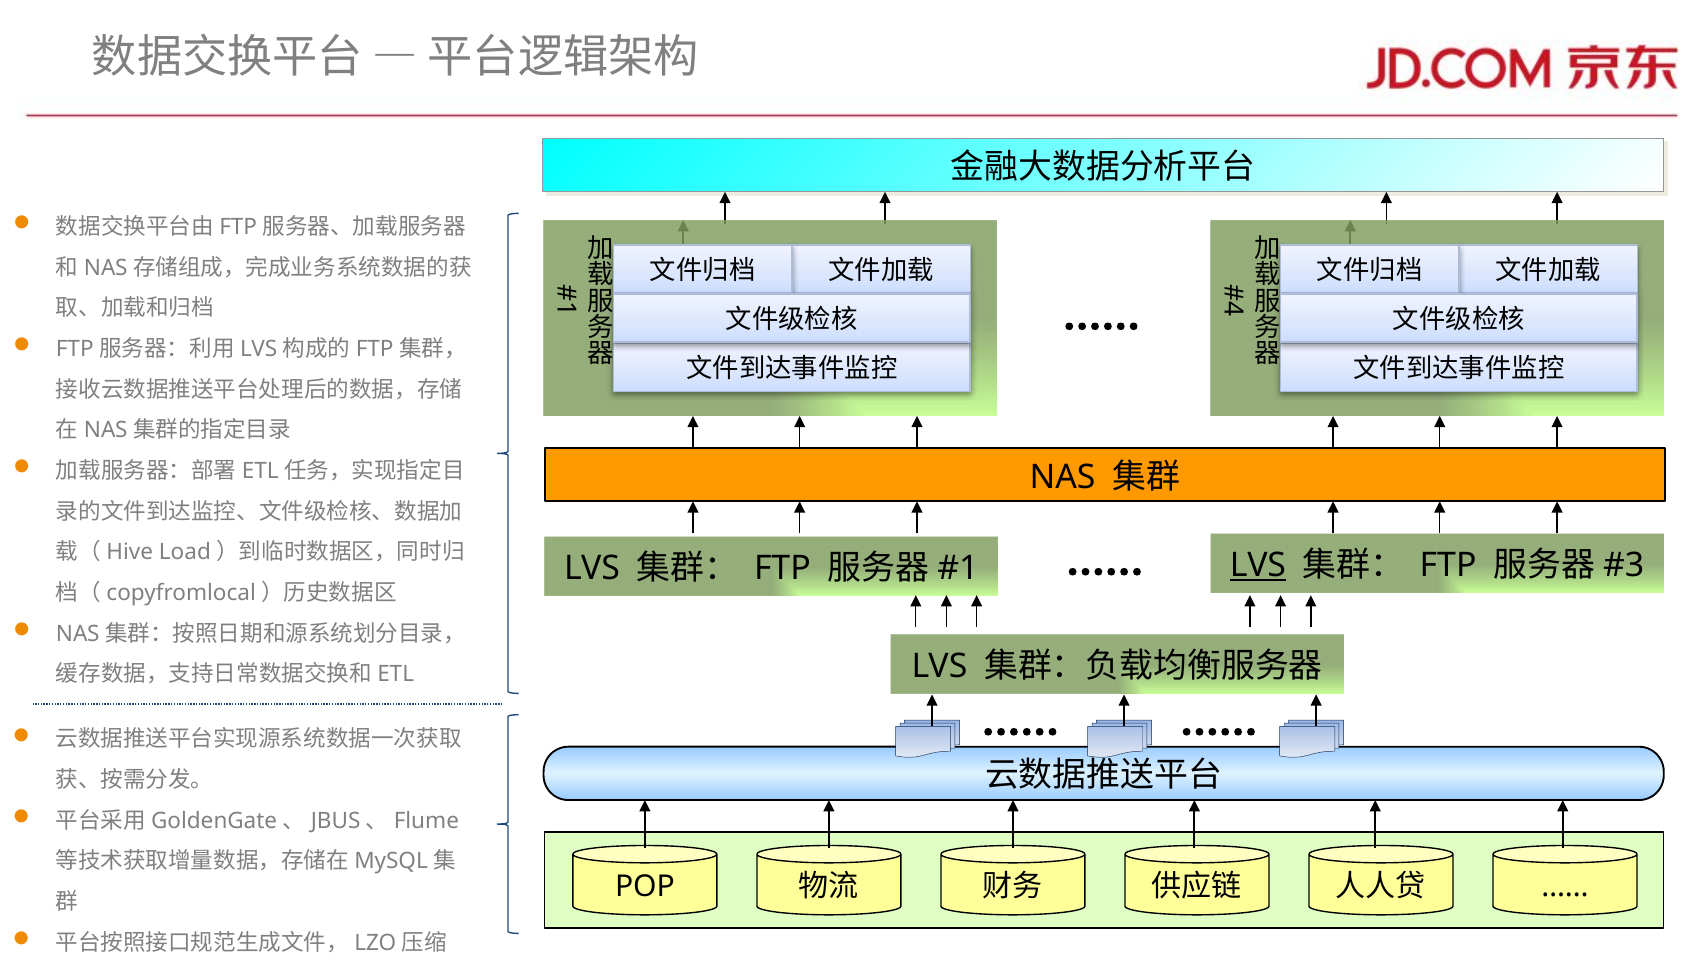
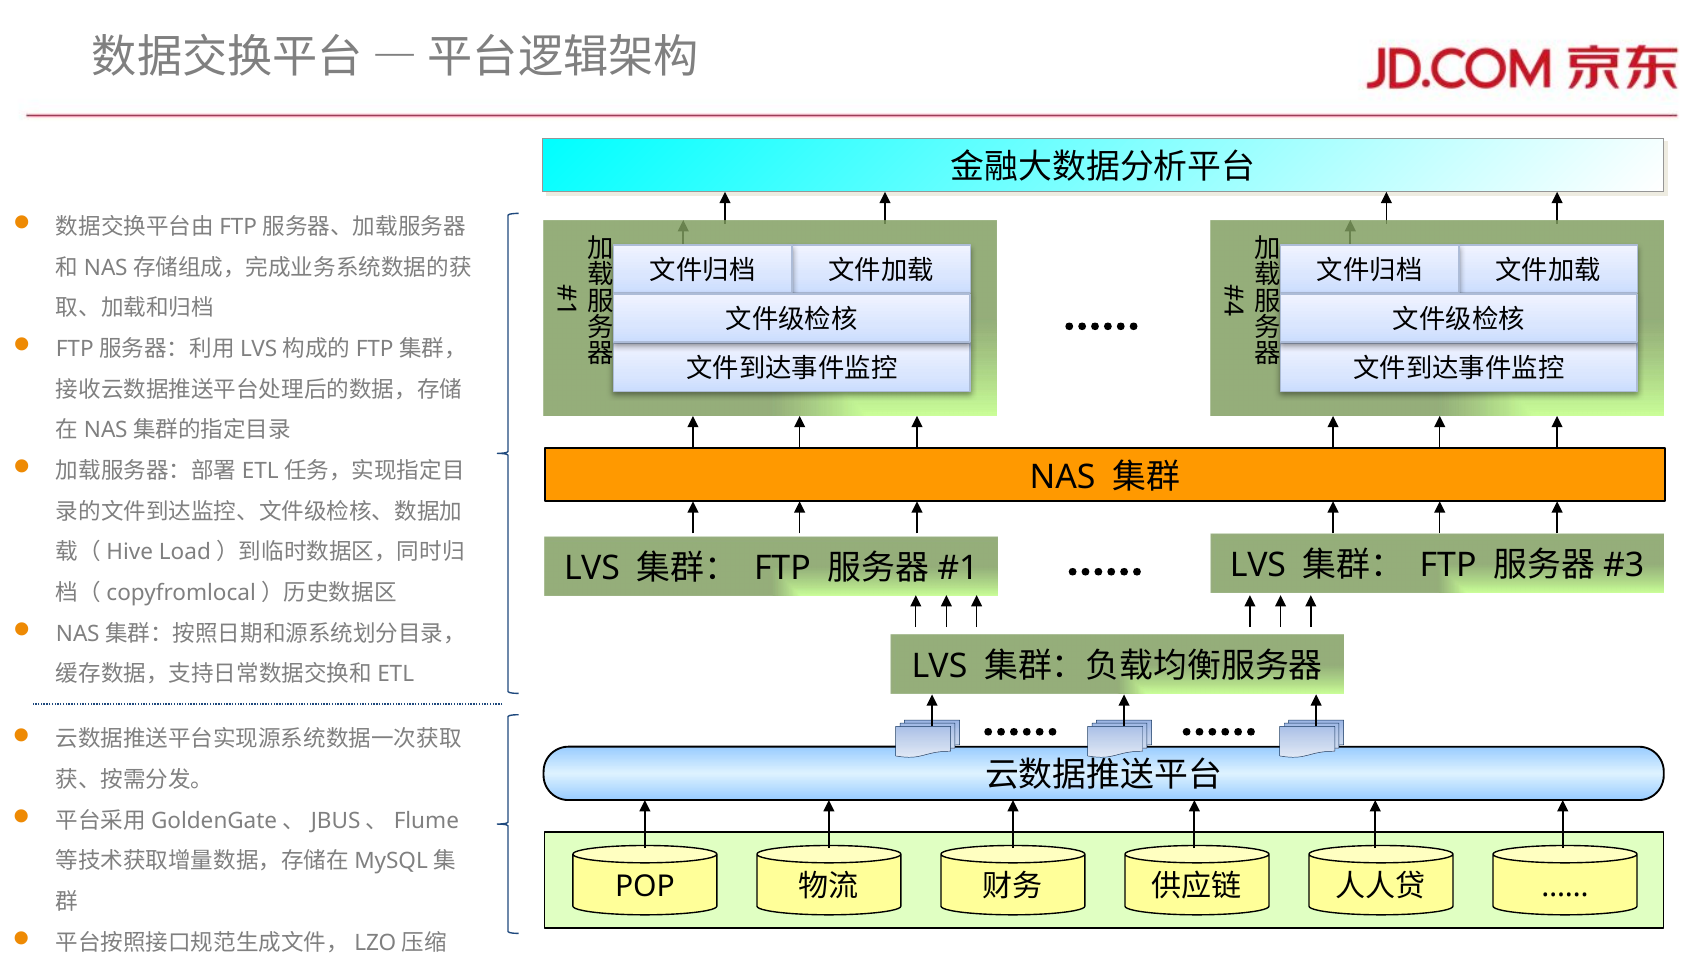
LVS at (1258, 565) underline: present -> none
